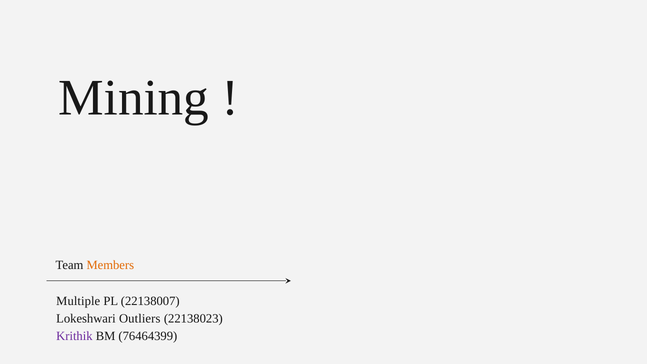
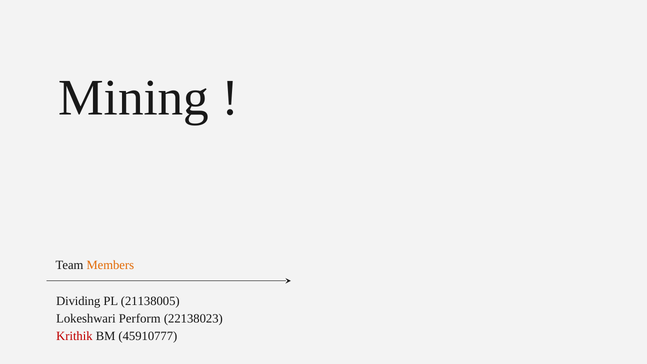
Multiple: Multiple -> Dividing
22138007: 22138007 -> 21138005
Outliers: Outliers -> Perform
Krithik colour: purple -> red
76464399: 76464399 -> 45910777
